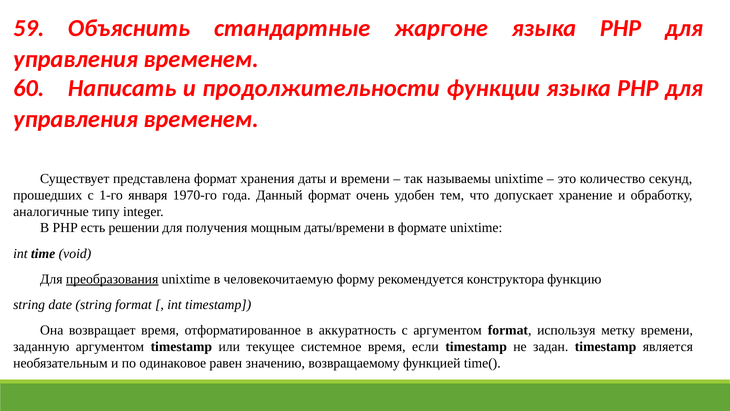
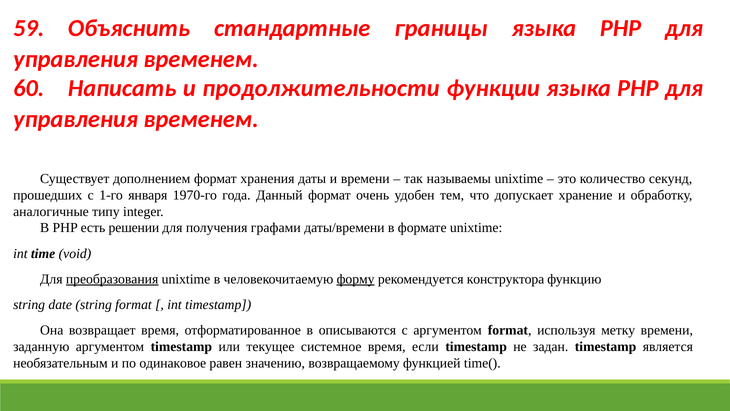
жаргоне: жаргоне -> границы
представлена: представлена -> дополнением
мощным: мощным -> графами
форму underline: none -> present
аккуратность: аккуратность -> описываются
